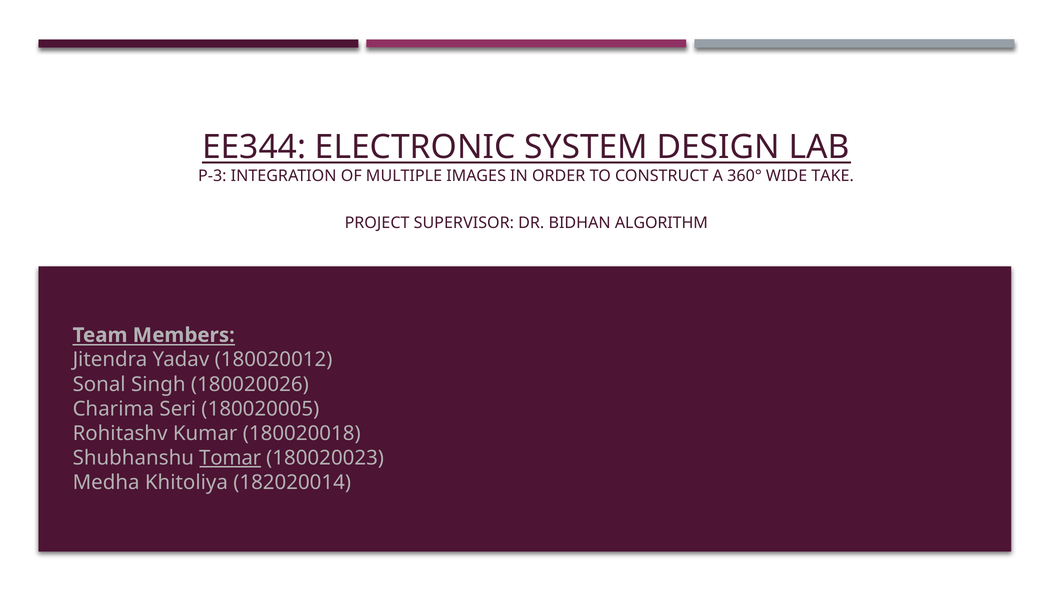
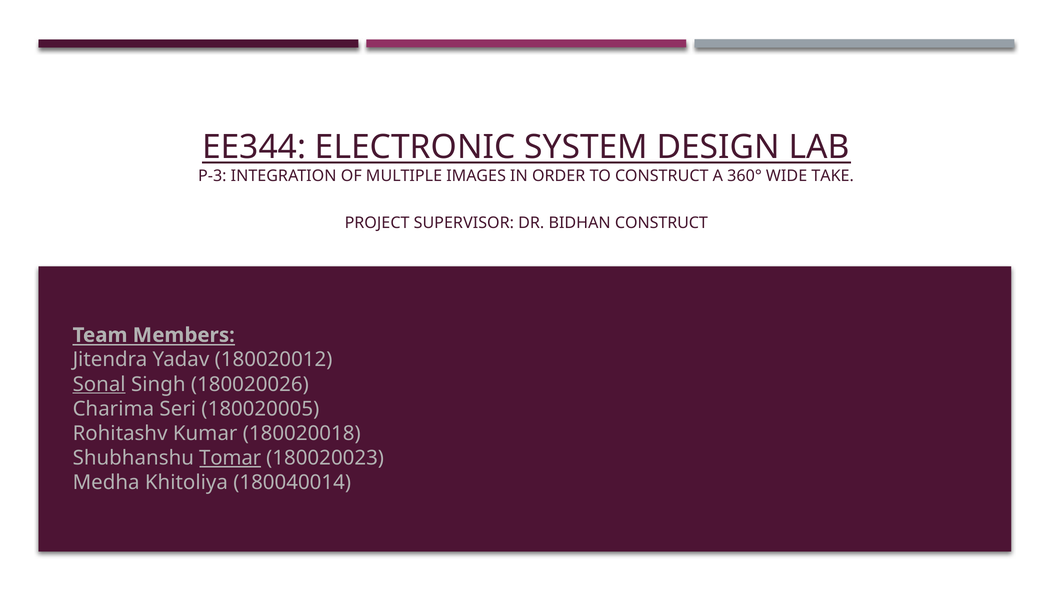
BIDHAN ALGORITHM: ALGORITHM -> CONSTRUCT
Sonal underline: none -> present
182020014: 182020014 -> 180040014
